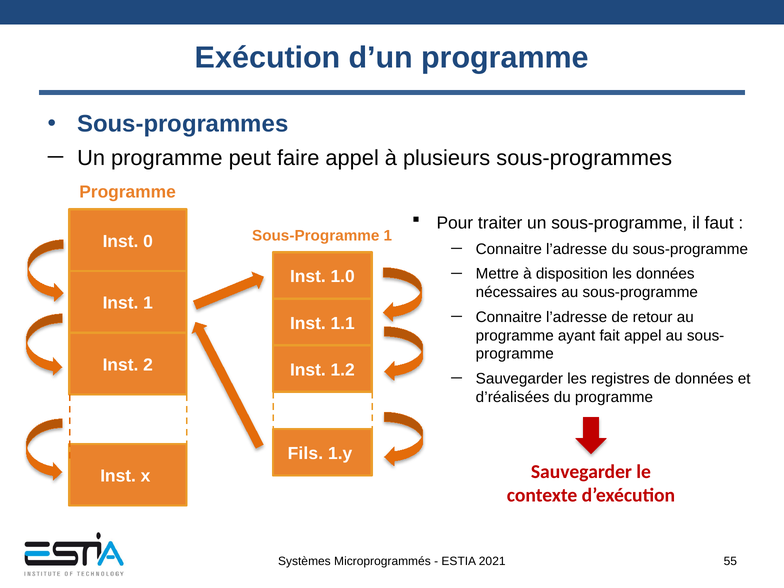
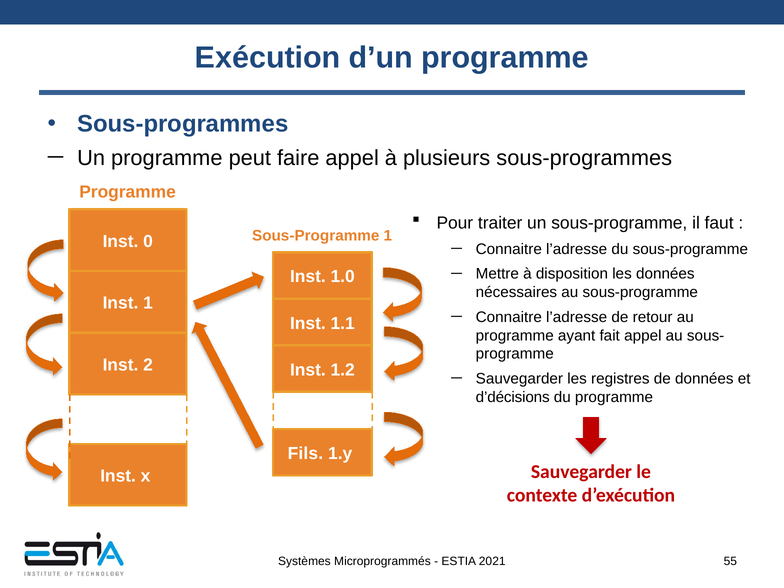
d’réalisées: d’réalisées -> d’décisions
